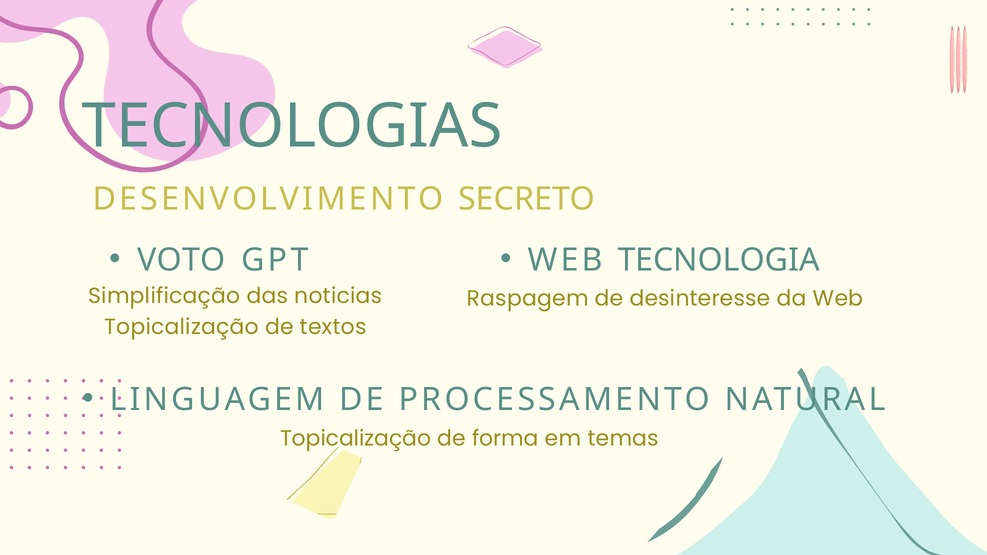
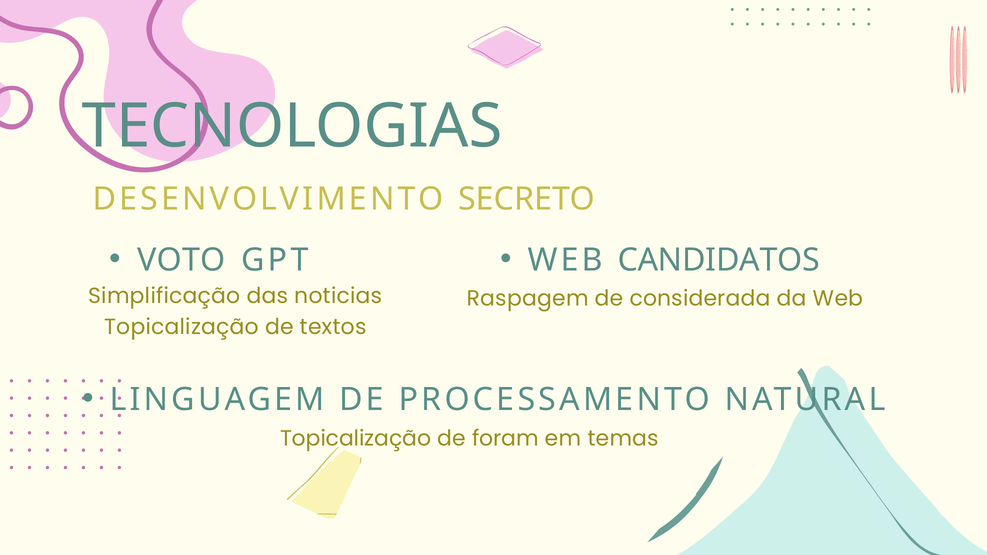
TECNOLOGIA: TECNOLOGIA -> CANDIDATOS
desinteresse: desinteresse -> considerada
forma: forma -> foram
